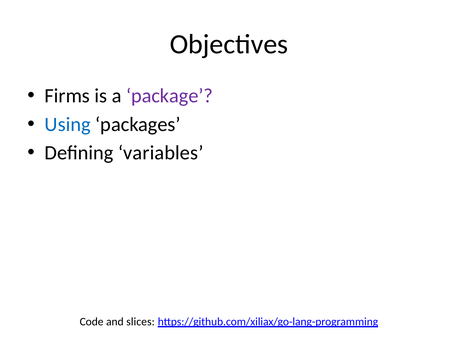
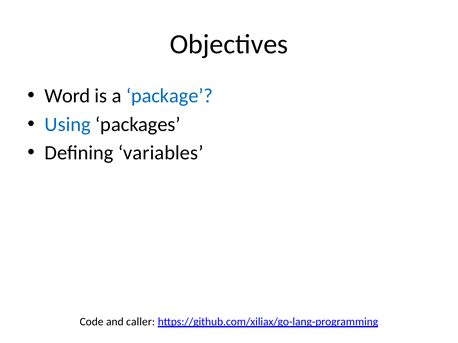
Firms: Firms -> Word
package colour: purple -> blue
slices: slices -> caller
